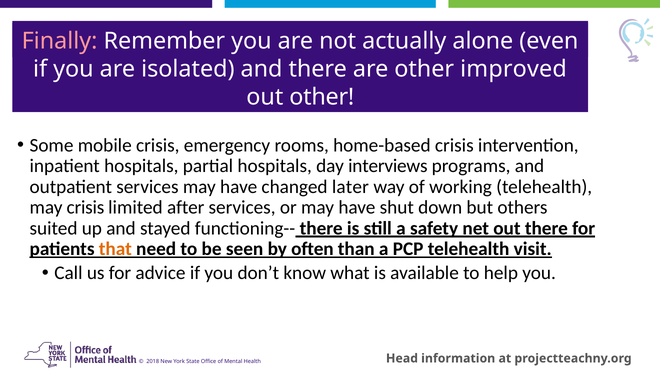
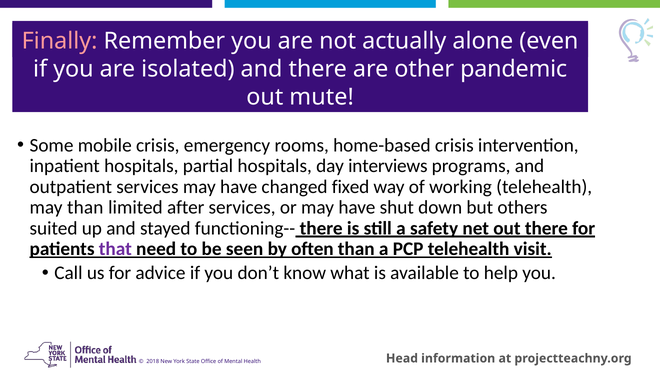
improved: improved -> pandemic
out other: other -> mute
later: later -> fixed
may crisis: crisis -> than
that colour: orange -> purple
